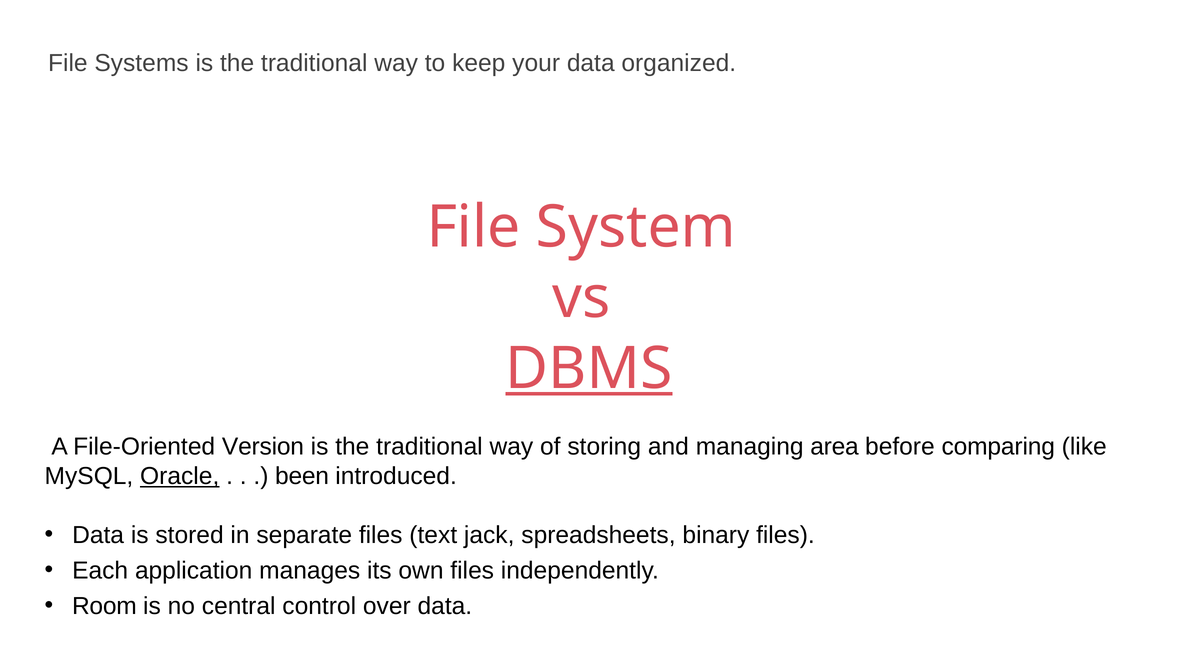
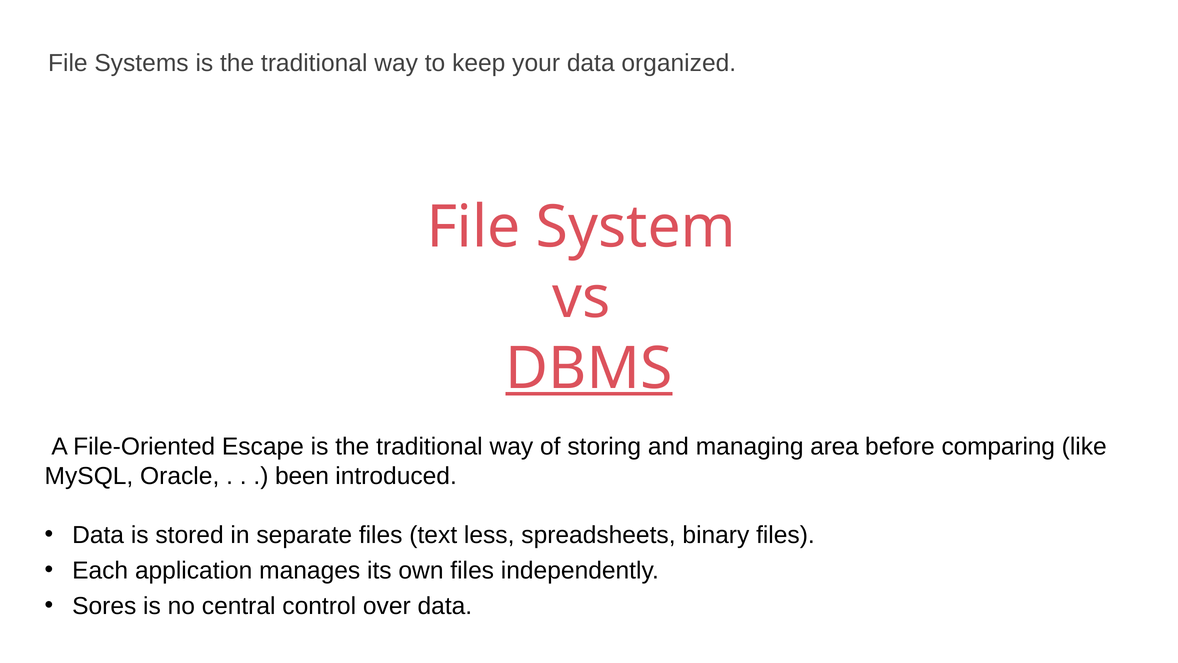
Version: Version -> Escape
Oracle underline: present -> none
jack: jack -> less
Room: Room -> Sores
